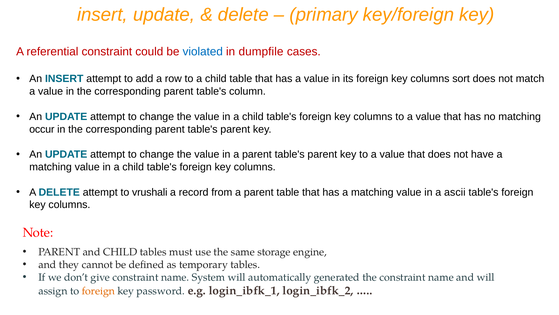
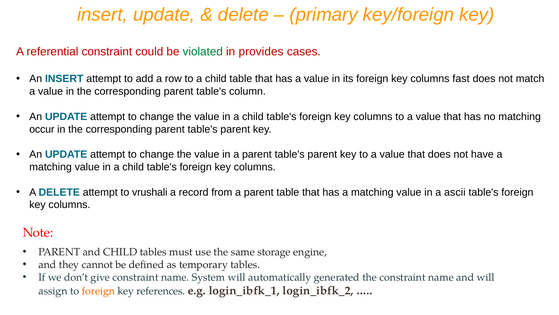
violated colour: blue -> green
dumpfile: dumpfile -> provides
sort: sort -> fast
password: password -> references
